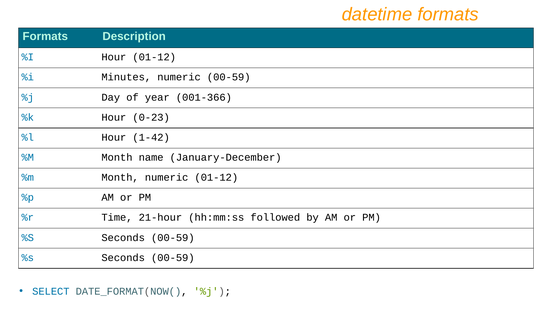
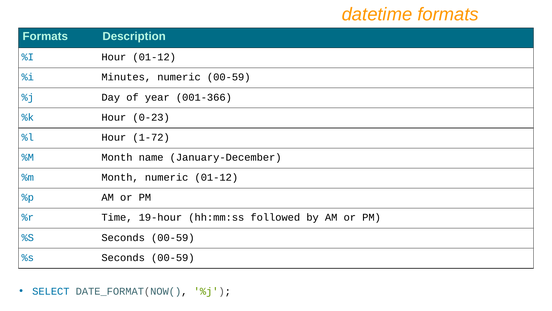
1-42: 1-42 -> 1-72
21-hour: 21-hour -> 19-hour
